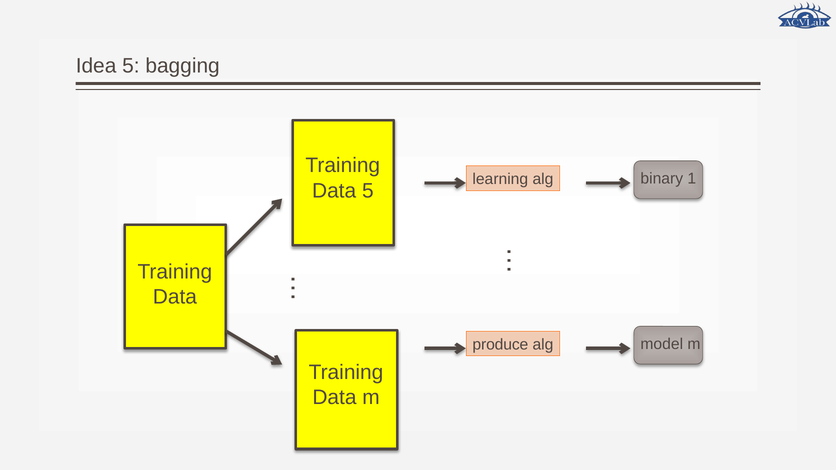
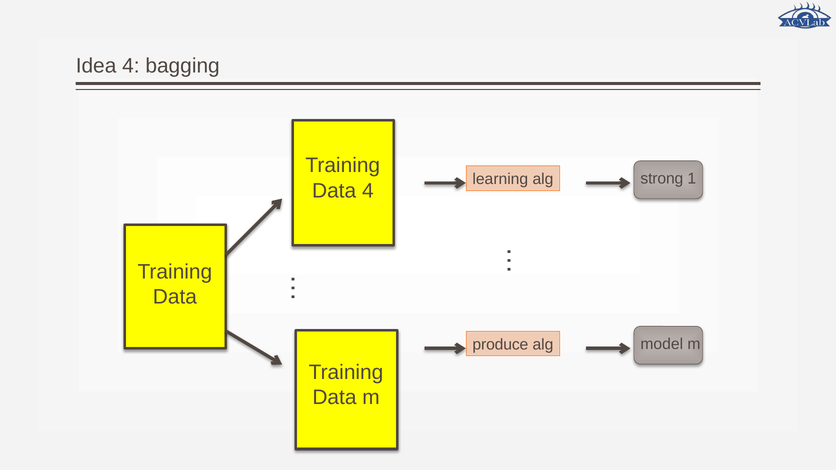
Idea 5: 5 -> 4
binary: binary -> strong
Data 5: 5 -> 4
